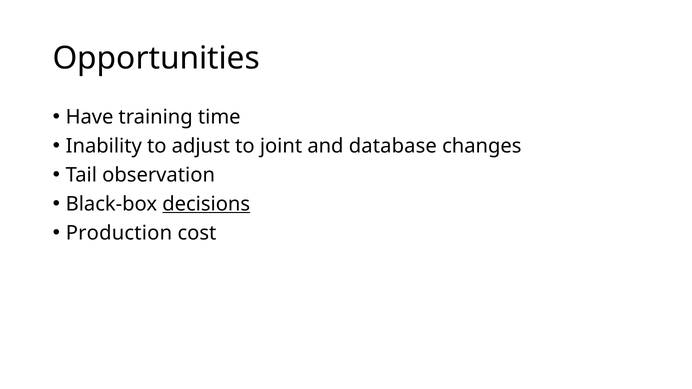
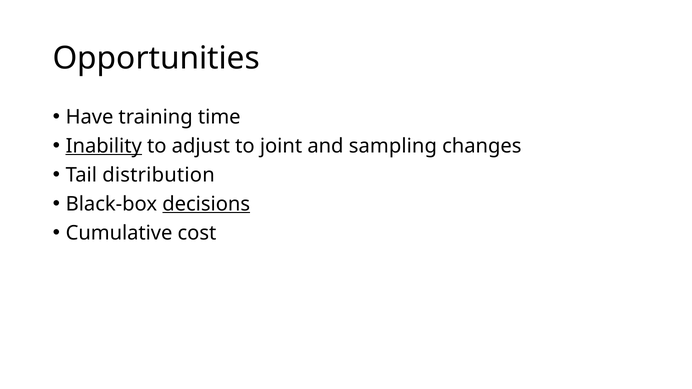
Inability underline: none -> present
database: database -> sampling
observation: observation -> distribution
Production: Production -> Cumulative
